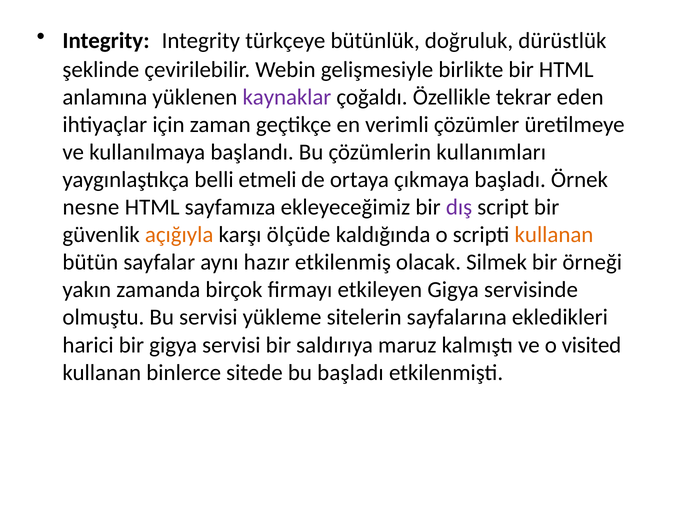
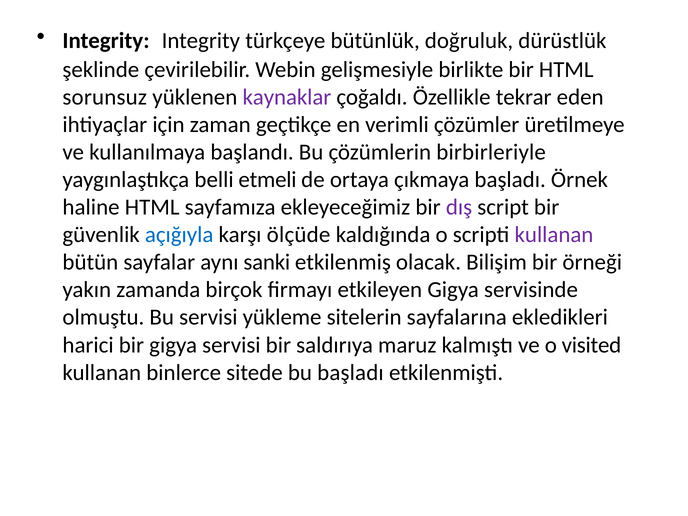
anlamına: anlamına -> sorunsuz
kullanımları: kullanımları -> birbirleriyle
nesne: nesne -> haline
açığıyla colour: orange -> blue
kullanan at (554, 235) colour: orange -> purple
hazır: hazır -> sanki
Silmek: Silmek -> Bilişim
